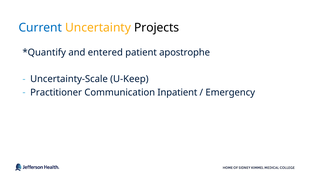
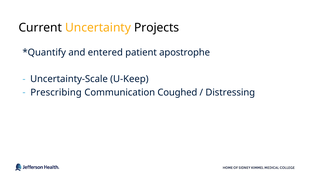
Current colour: blue -> black
Practitioner: Practitioner -> Prescribing
Inpatient: Inpatient -> Coughed
Emergency: Emergency -> Distressing
